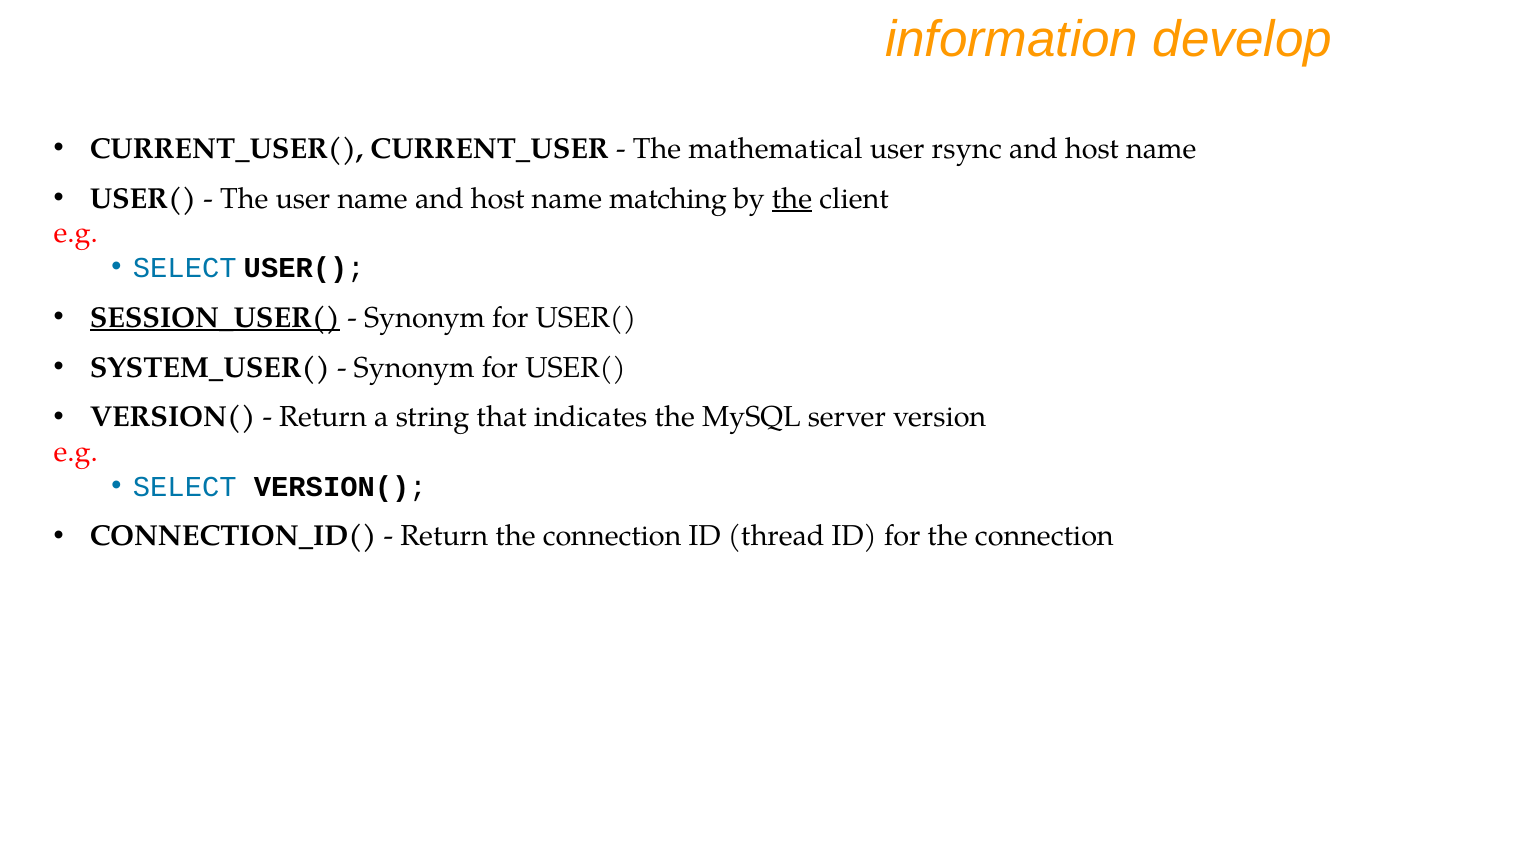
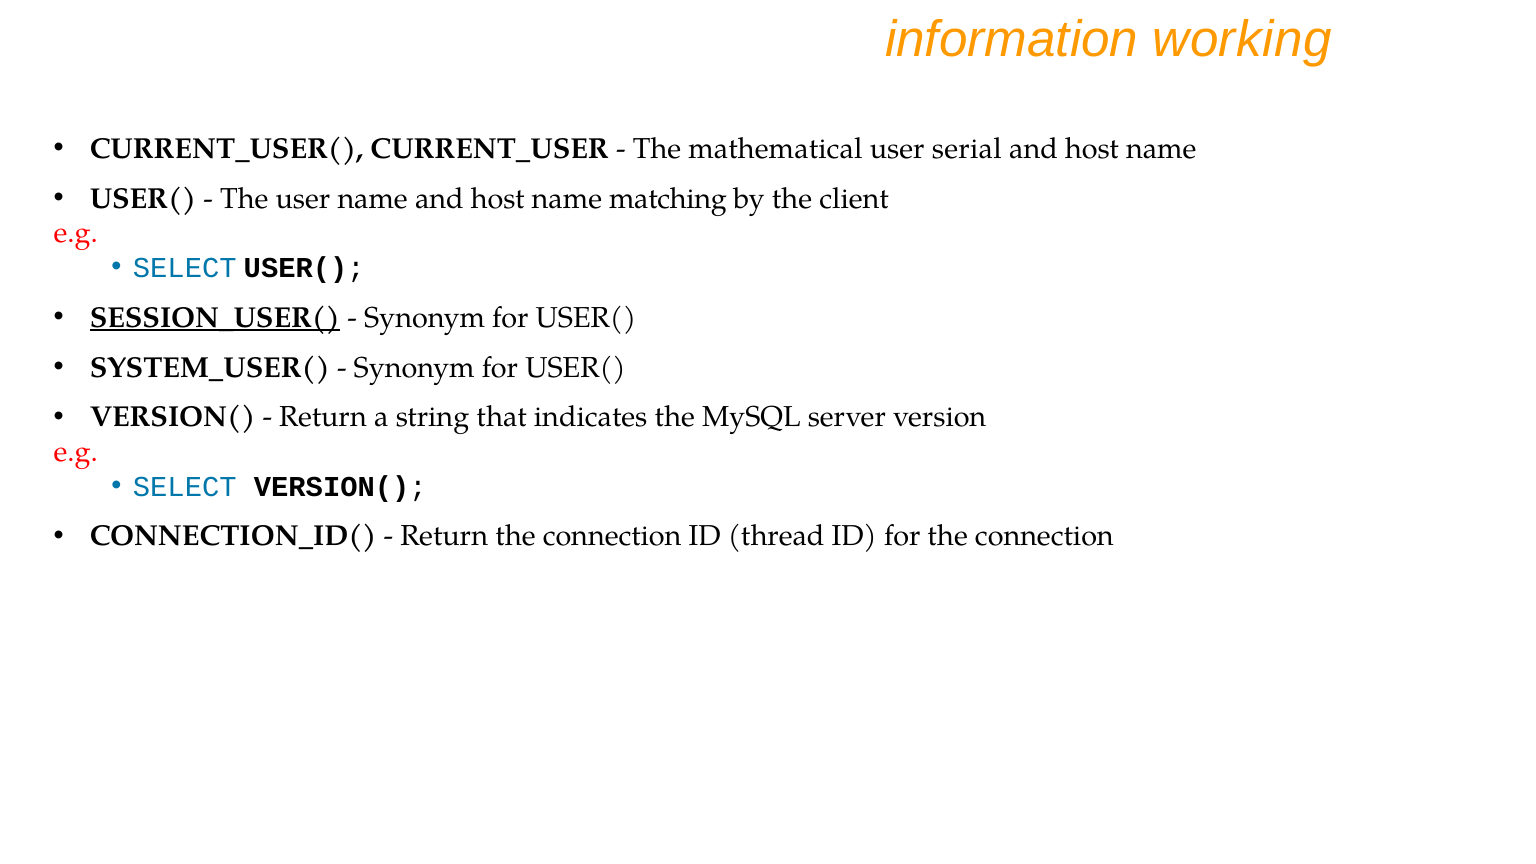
develop: develop -> working
rsync: rsync -> serial
the at (792, 199) underline: present -> none
